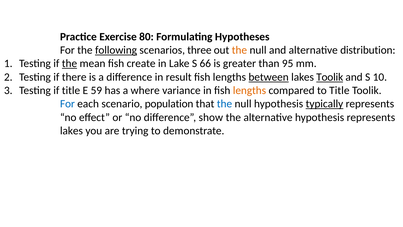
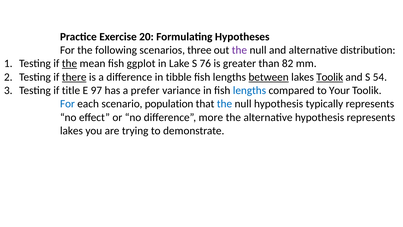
80: 80 -> 20
following underline: present -> none
the at (239, 50) colour: orange -> purple
create: create -> ggplot
66: 66 -> 76
95: 95 -> 82
there underline: none -> present
result: result -> tibble
10: 10 -> 54
59: 59 -> 97
where: where -> prefer
lengths at (249, 90) colour: orange -> blue
to Title: Title -> Your
typically underline: present -> none
show: show -> more
